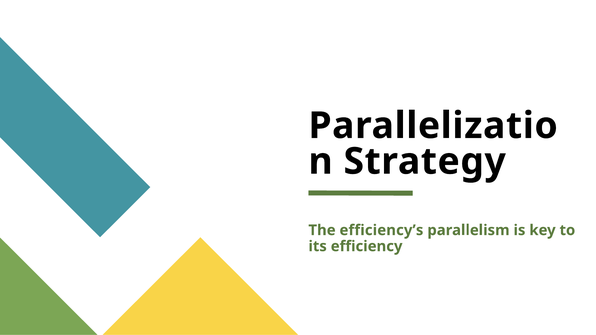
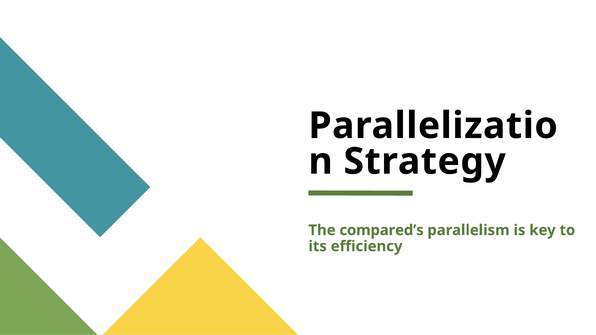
efficiency’s: efficiency’s -> compared’s
